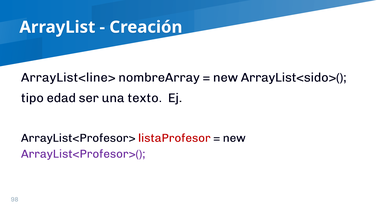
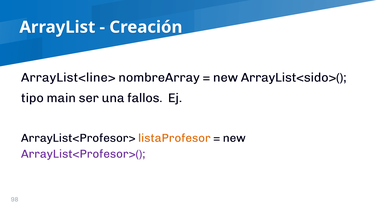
edad: edad -> main
texto: texto -> fallos
listaProfesor colour: red -> orange
